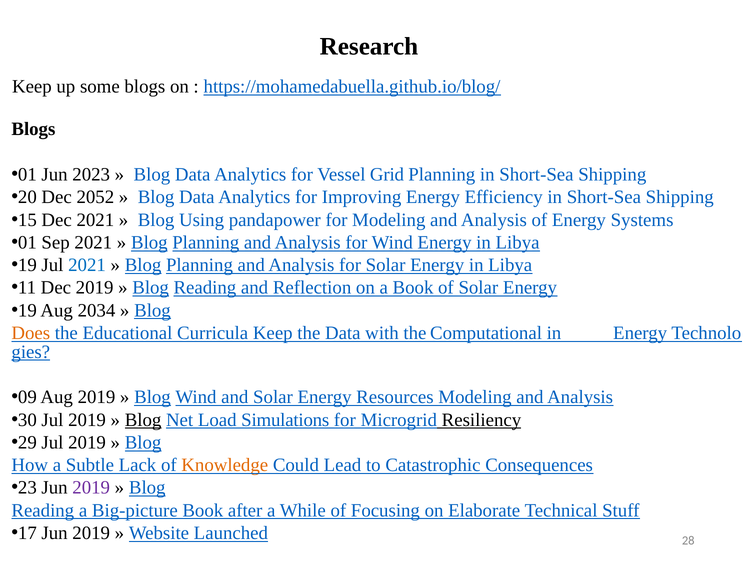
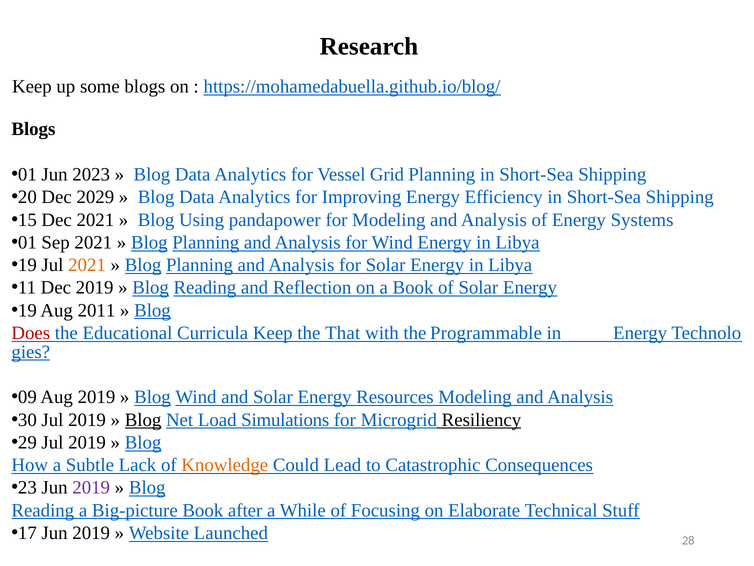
2052: 2052 -> 2029
2021 at (87, 265) colour: blue -> orange
2034: 2034 -> 2011
Does colour: orange -> red
the Data: Data -> That
Computational: Computational -> Programmable
